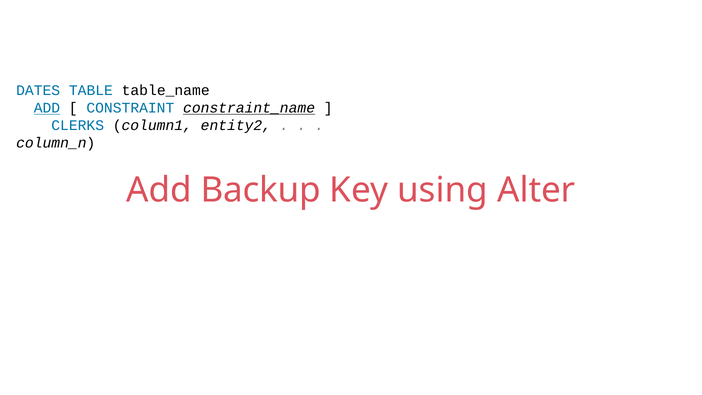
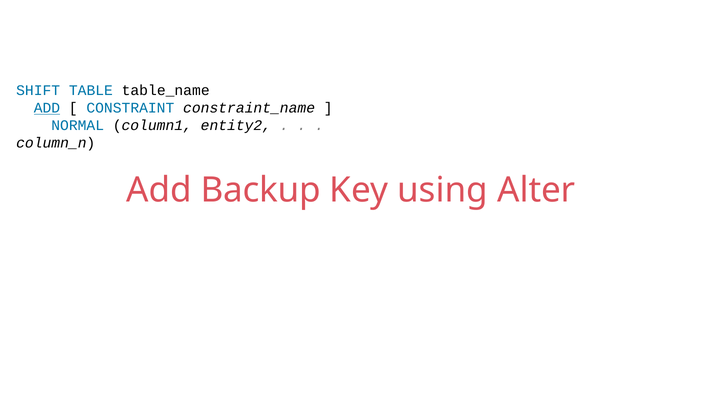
DATES: DATES -> SHIFT
constraint_name underline: present -> none
CLERKS: CLERKS -> NORMAL
